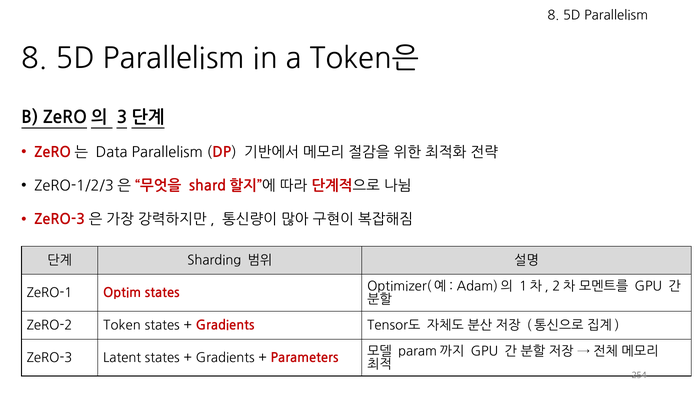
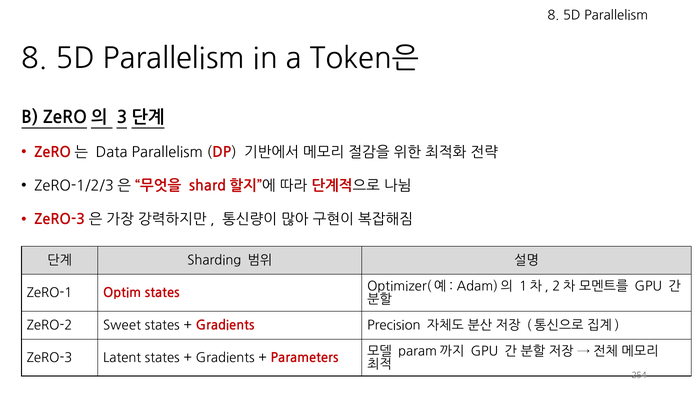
Token: Token -> Sweet
Tensor도: Tensor도 -> Precision
